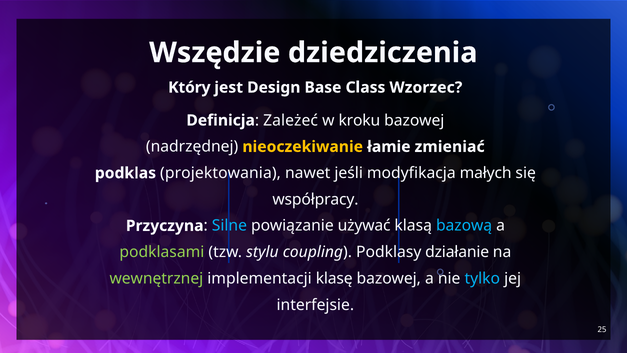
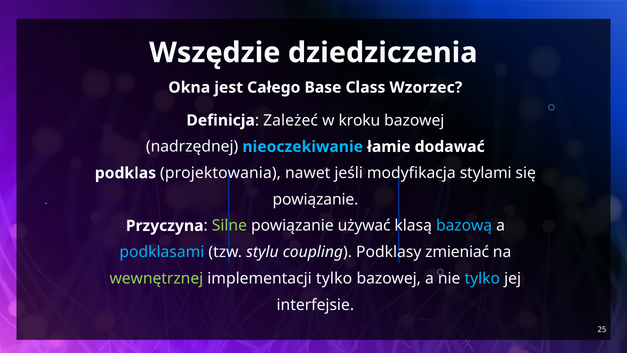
Który: Który -> Okna
Design: Design -> Całego
nieoczekiwanie colour: yellow -> light blue
zmieniać: zmieniać -> dodawać
małych: małych -> stylami
współpracy at (315, 199): współpracy -> powiązanie
Silne colour: light blue -> light green
podklasami colour: light green -> light blue
działanie: działanie -> zmieniać
implementacji klasę: klasę -> tylko
